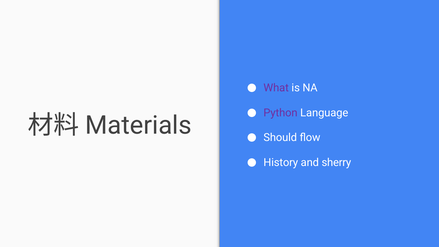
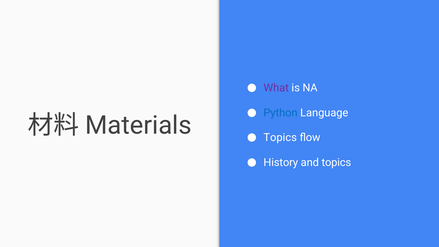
Python colour: purple -> blue
Should at (280, 138): Should -> Topics
and sherry: sherry -> topics
